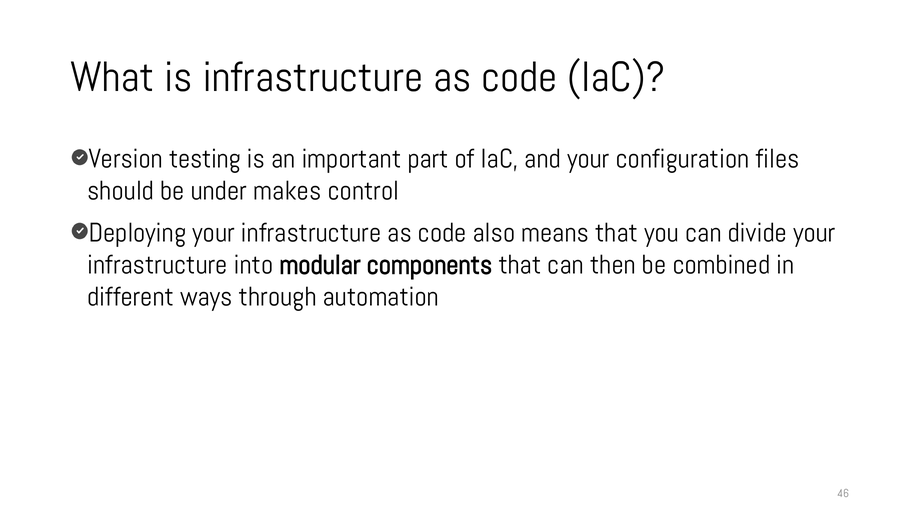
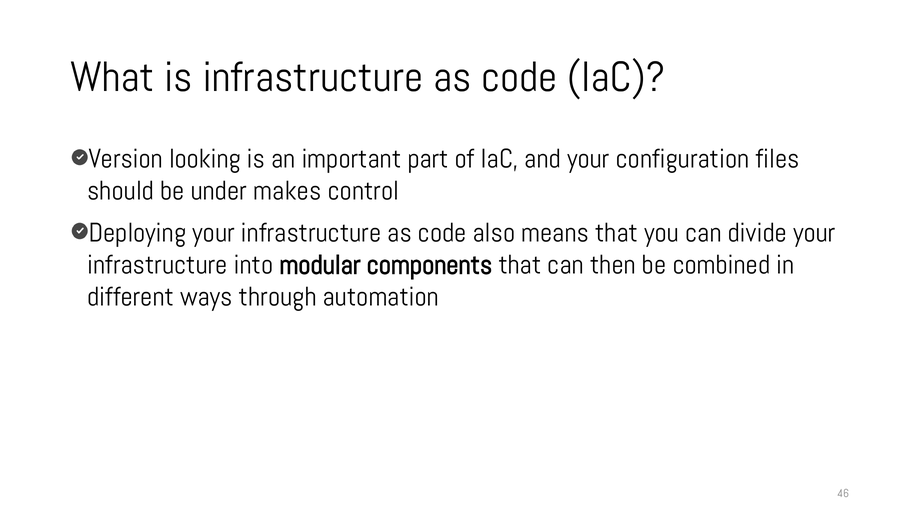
testing: testing -> looking
